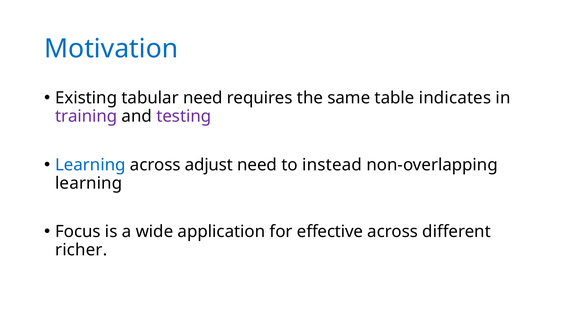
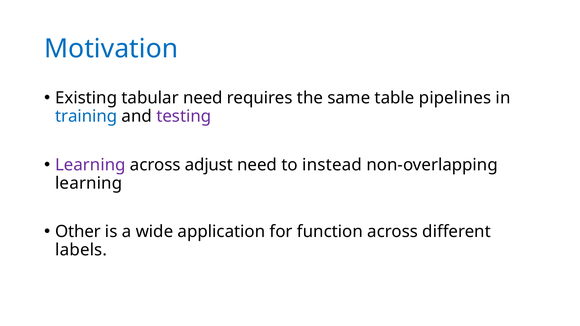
indicates: indicates -> pipelines
training colour: purple -> blue
Learning at (90, 165) colour: blue -> purple
Focus: Focus -> Other
effective: effective -> function
richer: richer -> labels
